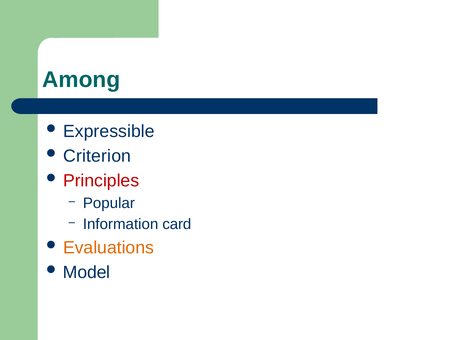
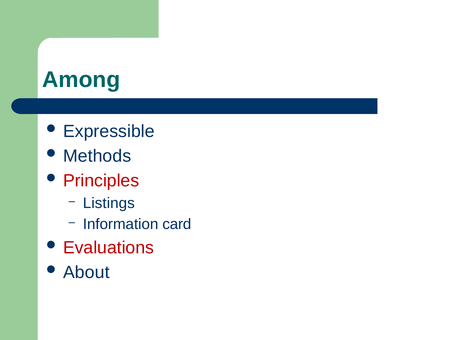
Criterion: Criterion -> Methods
Popular: Popular -> Listings
Evaluations colour: orange -> red
Model: Model -> About
